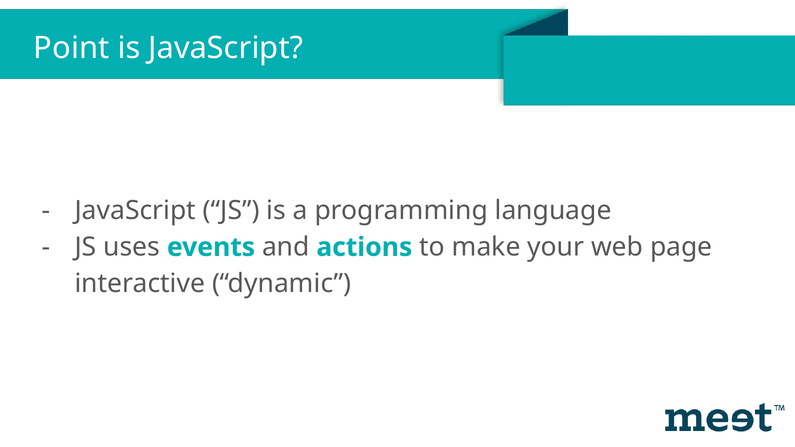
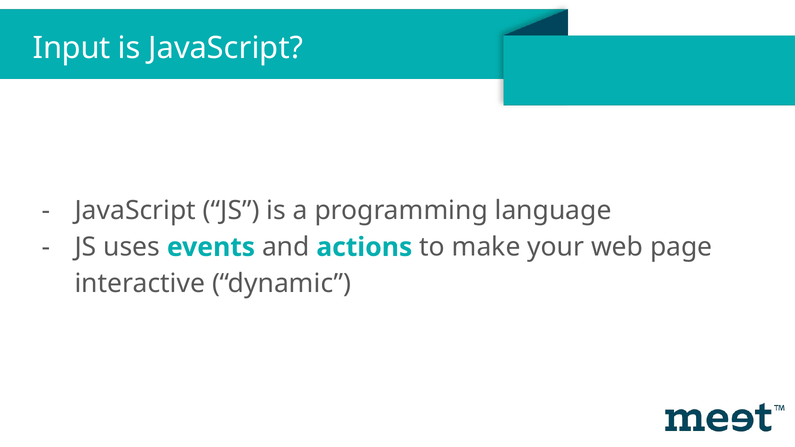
Point: Point -> Input
